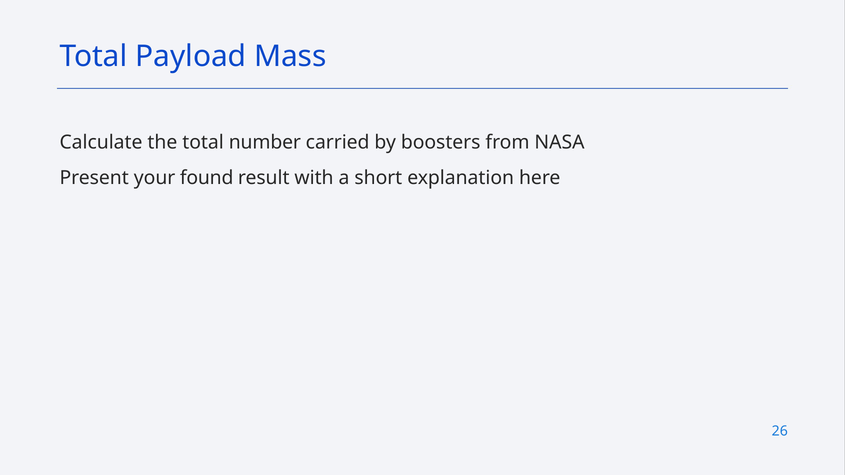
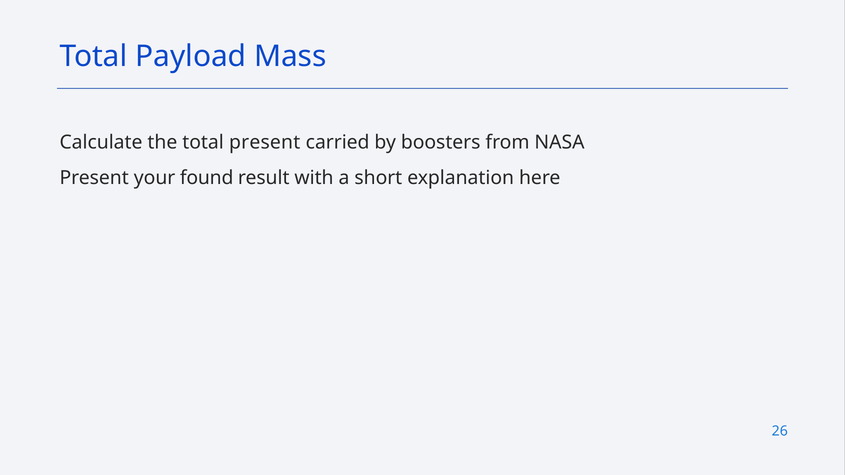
total number: number -> present
